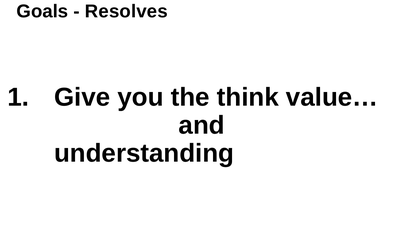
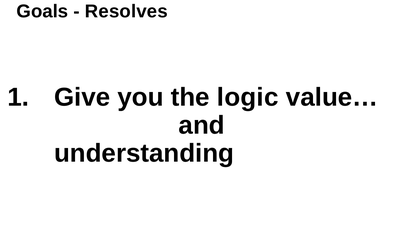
think: think -> logic
